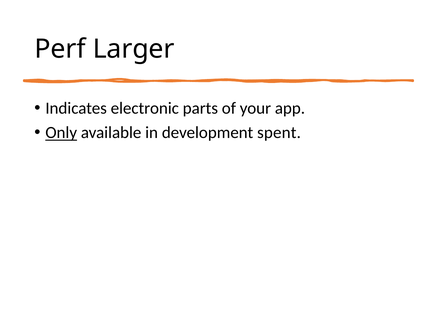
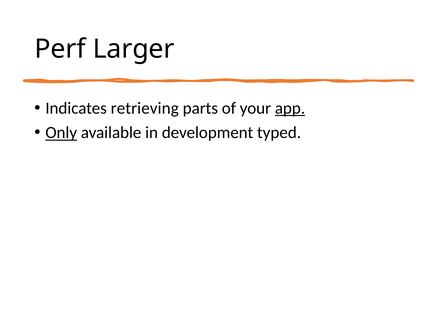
electronic: electronic -> retrieving
app underline: none -> present
spent: spent -> typed
